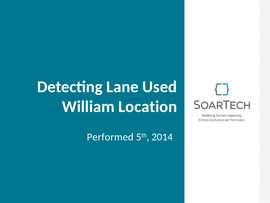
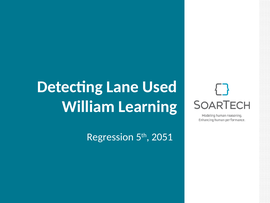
Location: Location -> Learning
Performed: Performed -> Regression
2014: 2014 -> 2051
